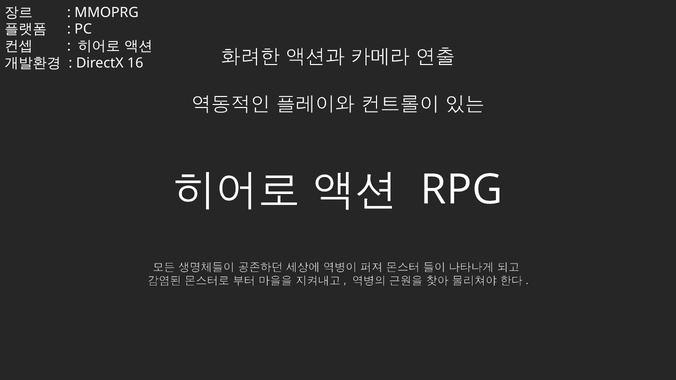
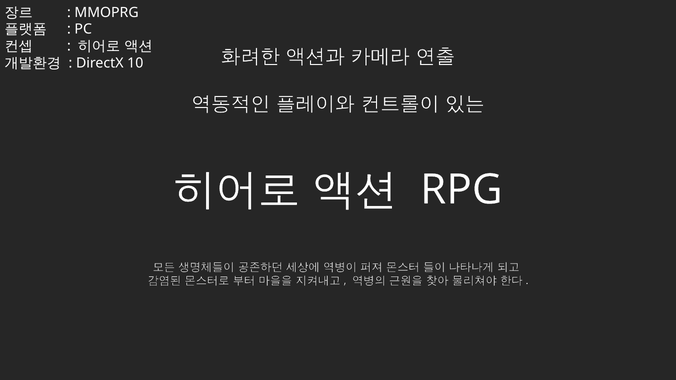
16: 16 -> 10
